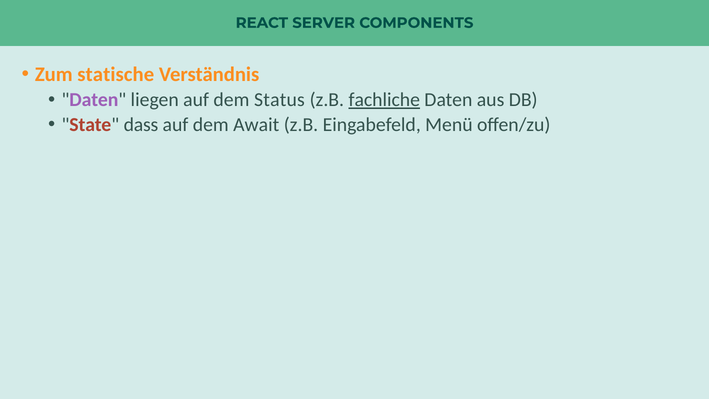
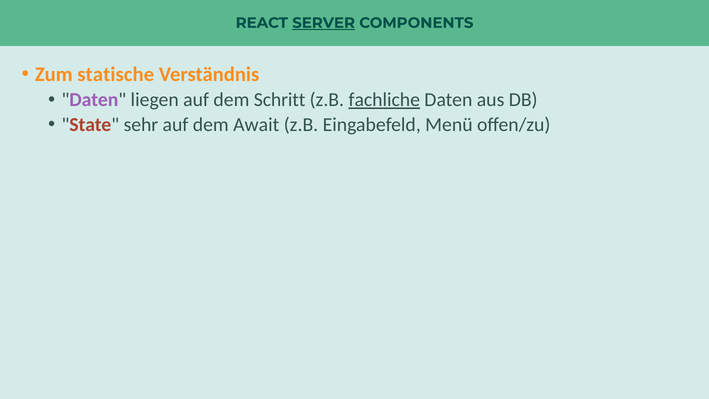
SERVER underline: none -> present
Status: Status -> Schritt
dass: dass -> sehr
